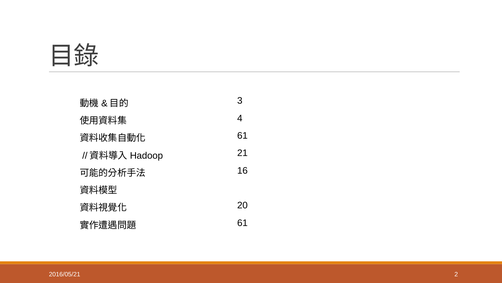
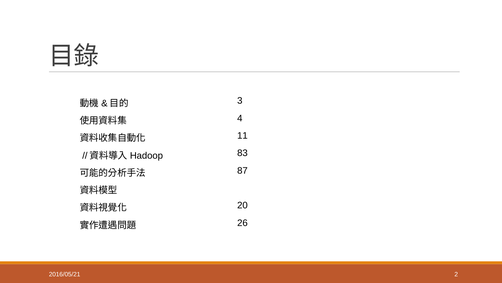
61 at (242, 135): 61 -> 11
21: 21 -> 83
16: 16 -> 87
61 at (242, 222): 61 -> 26
